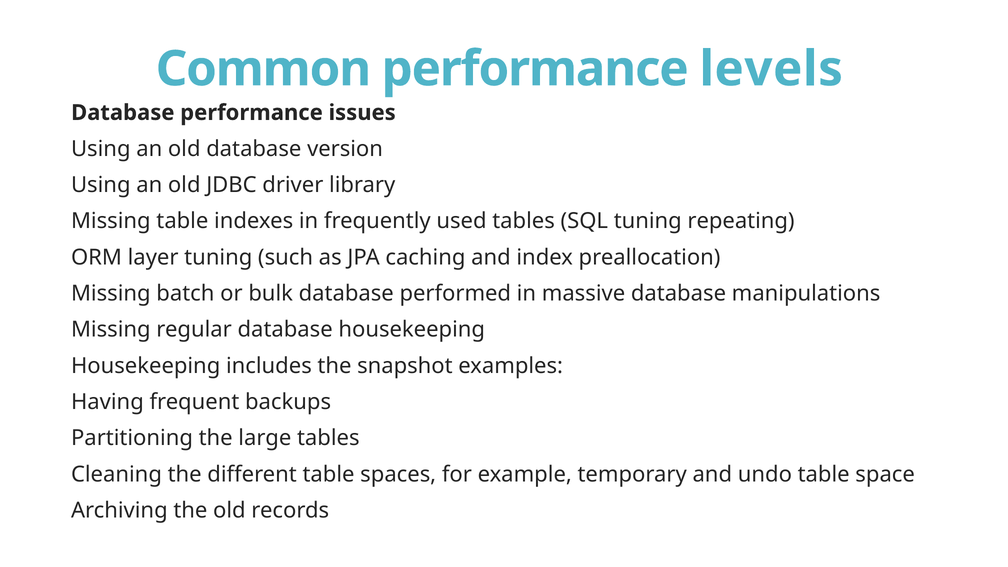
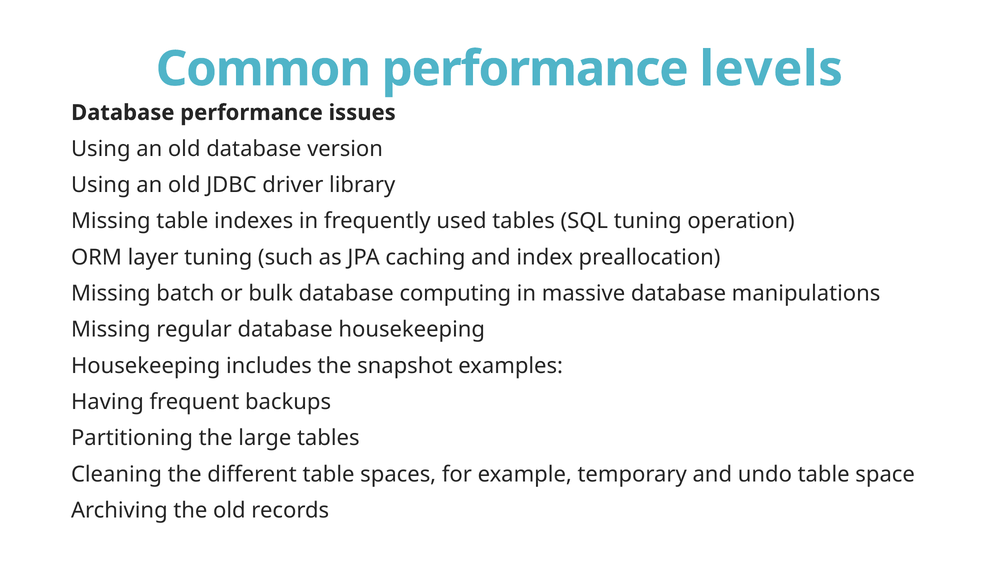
repeating: repeating -> operation
performed: performed -> computing
